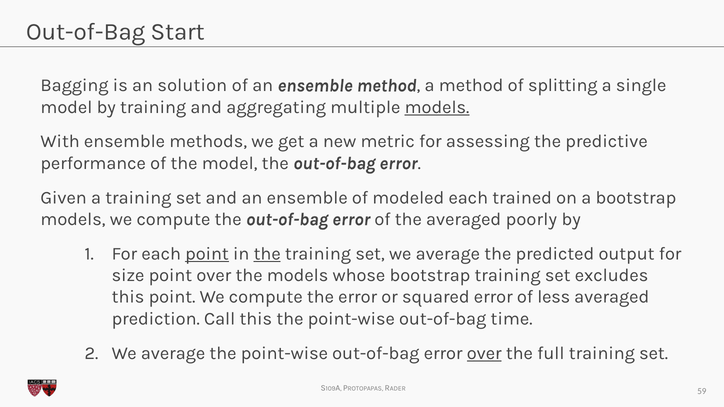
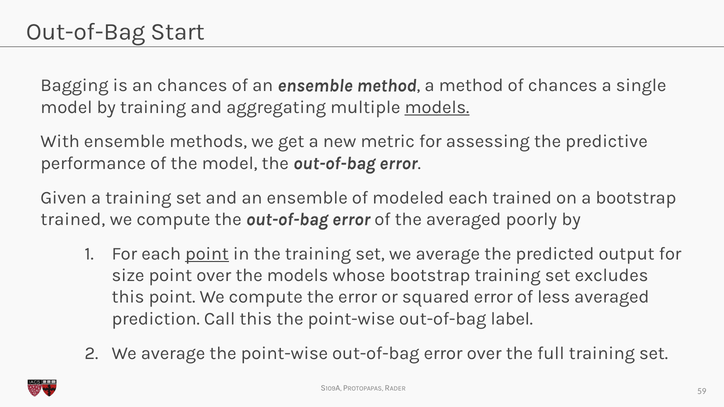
an solution: solution -> chances
of splitting: splitting -> chances
models at (73, 219): models -> trained
the at (267, 254) underline: present -> none
time: time -> label
over at (484, 353) underline: present -> none
